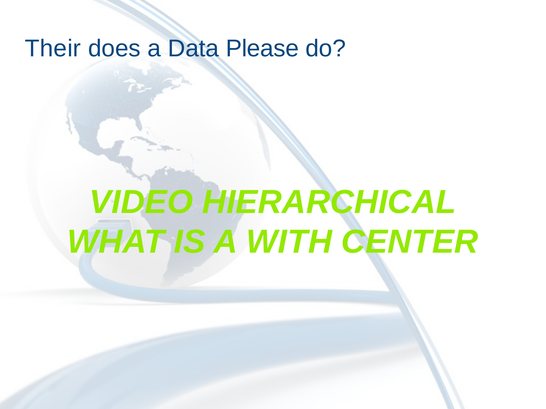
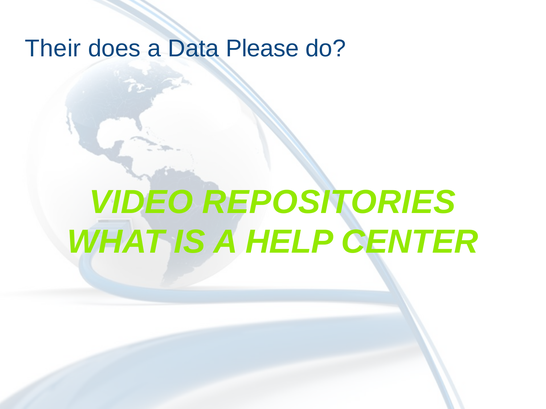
HIERARCHICAL: HIERARCHICAL -> REPOSITORIES
WITH: WITH -> HELP
